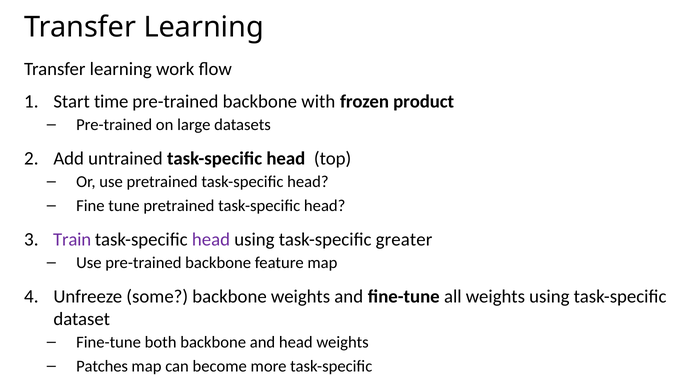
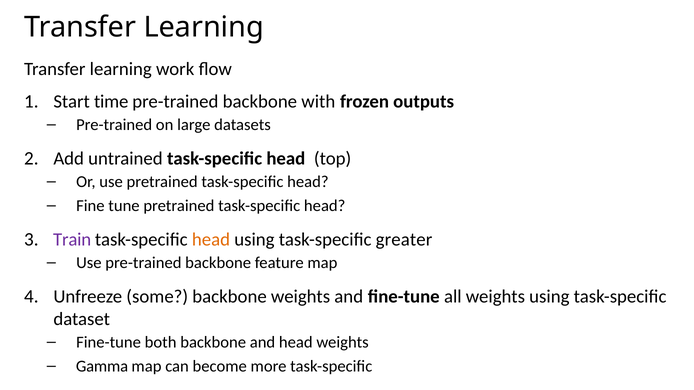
product: product -> outputs
head at (211, 240) colour: purple -> orange
Patches: Patches -> Gamma
